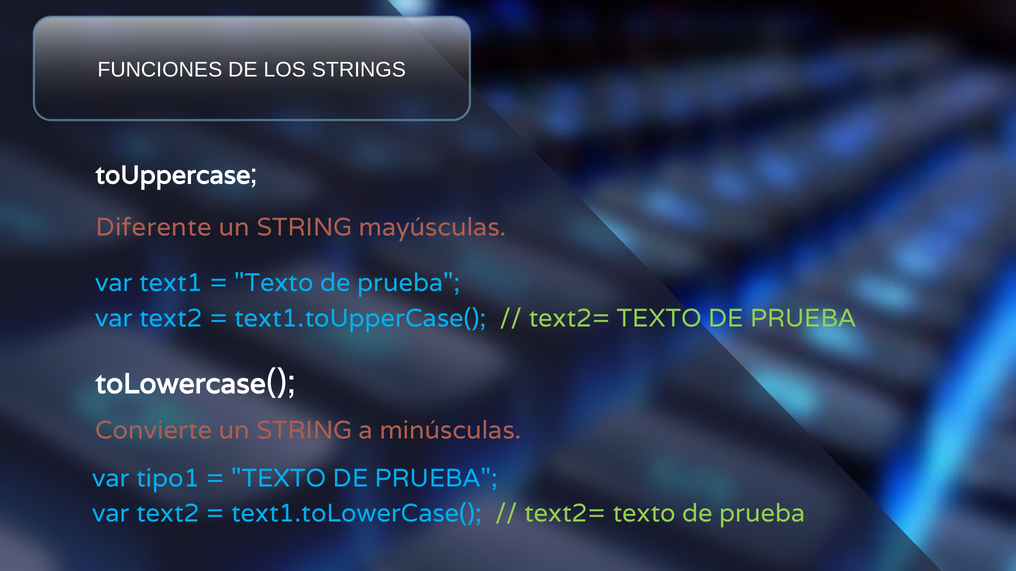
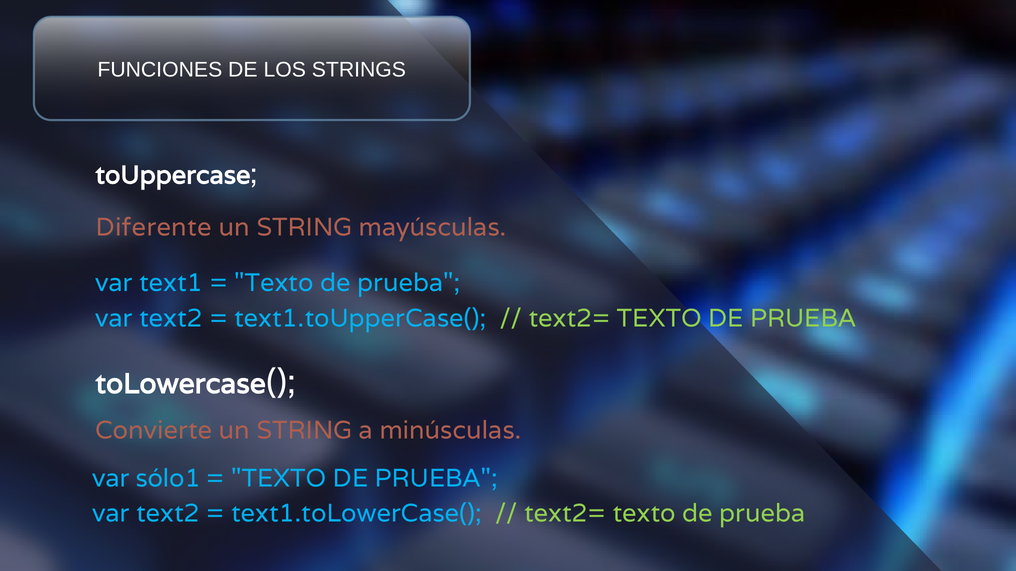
tipo1: tipo1 -> sólo1
